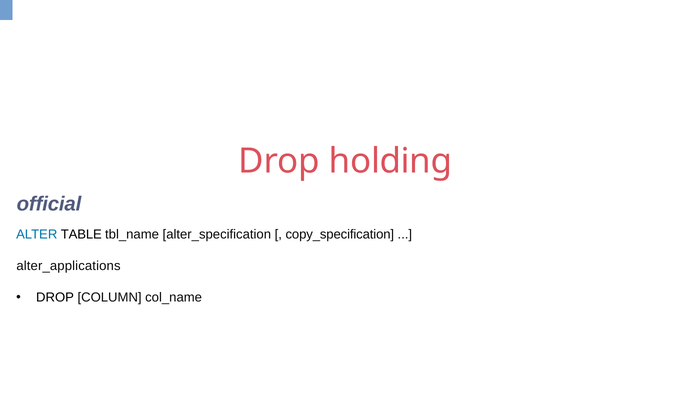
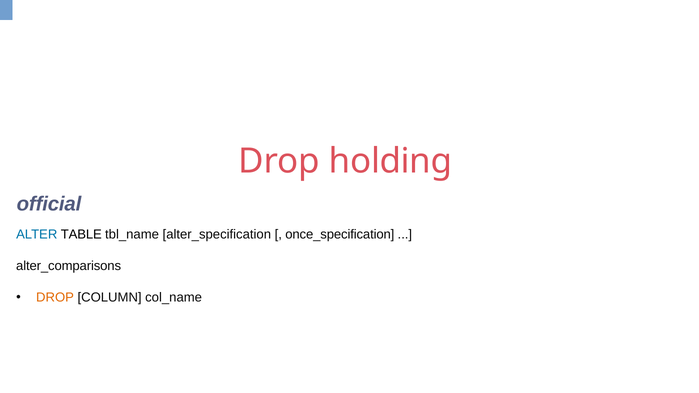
copy_specification: copy_specification -> once_specification
alter_applications: alter_applications -> alter_comparisons
DROP at (55, 298) colour: black -> orange
